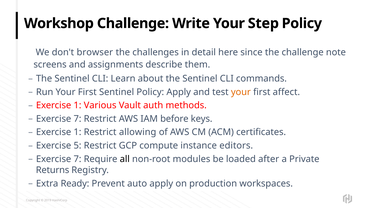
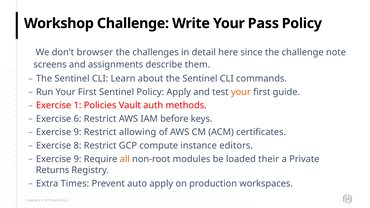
Step: Step -> Pass
affect: affect -> guide
Various: Various -> Policies
7 at (77, 119): 7 -> 6
1 at (77, 132): 1 -> 9
5: 5 -> 8
7 at (77, 159): 7 -> 9
all colour: black -> orange
after: after -> their
Ready: Ready -> Times
